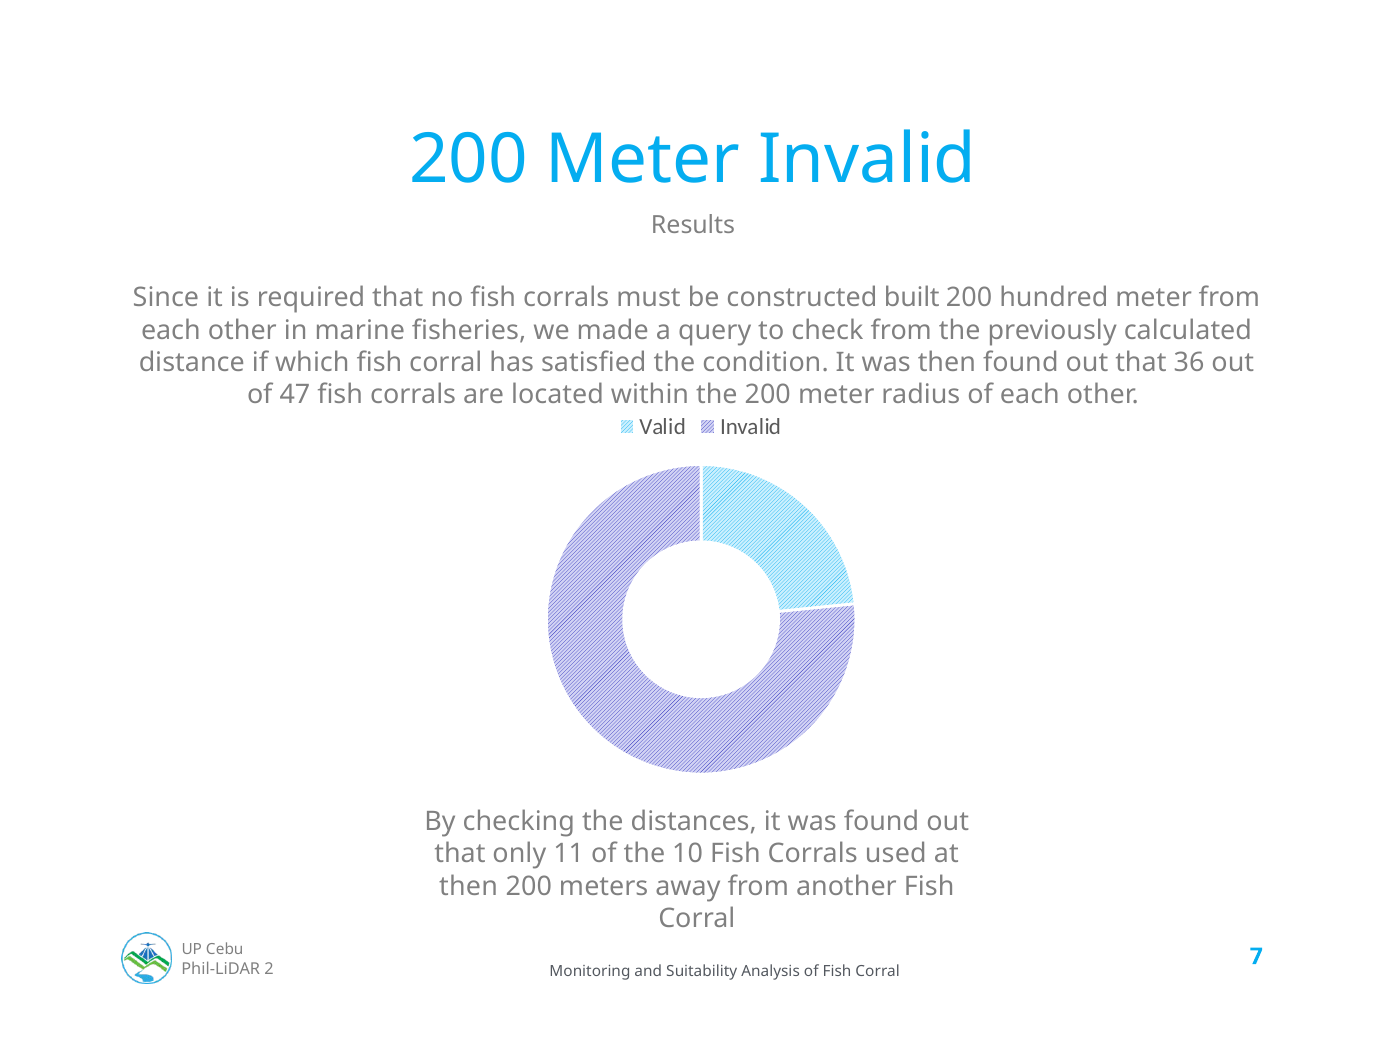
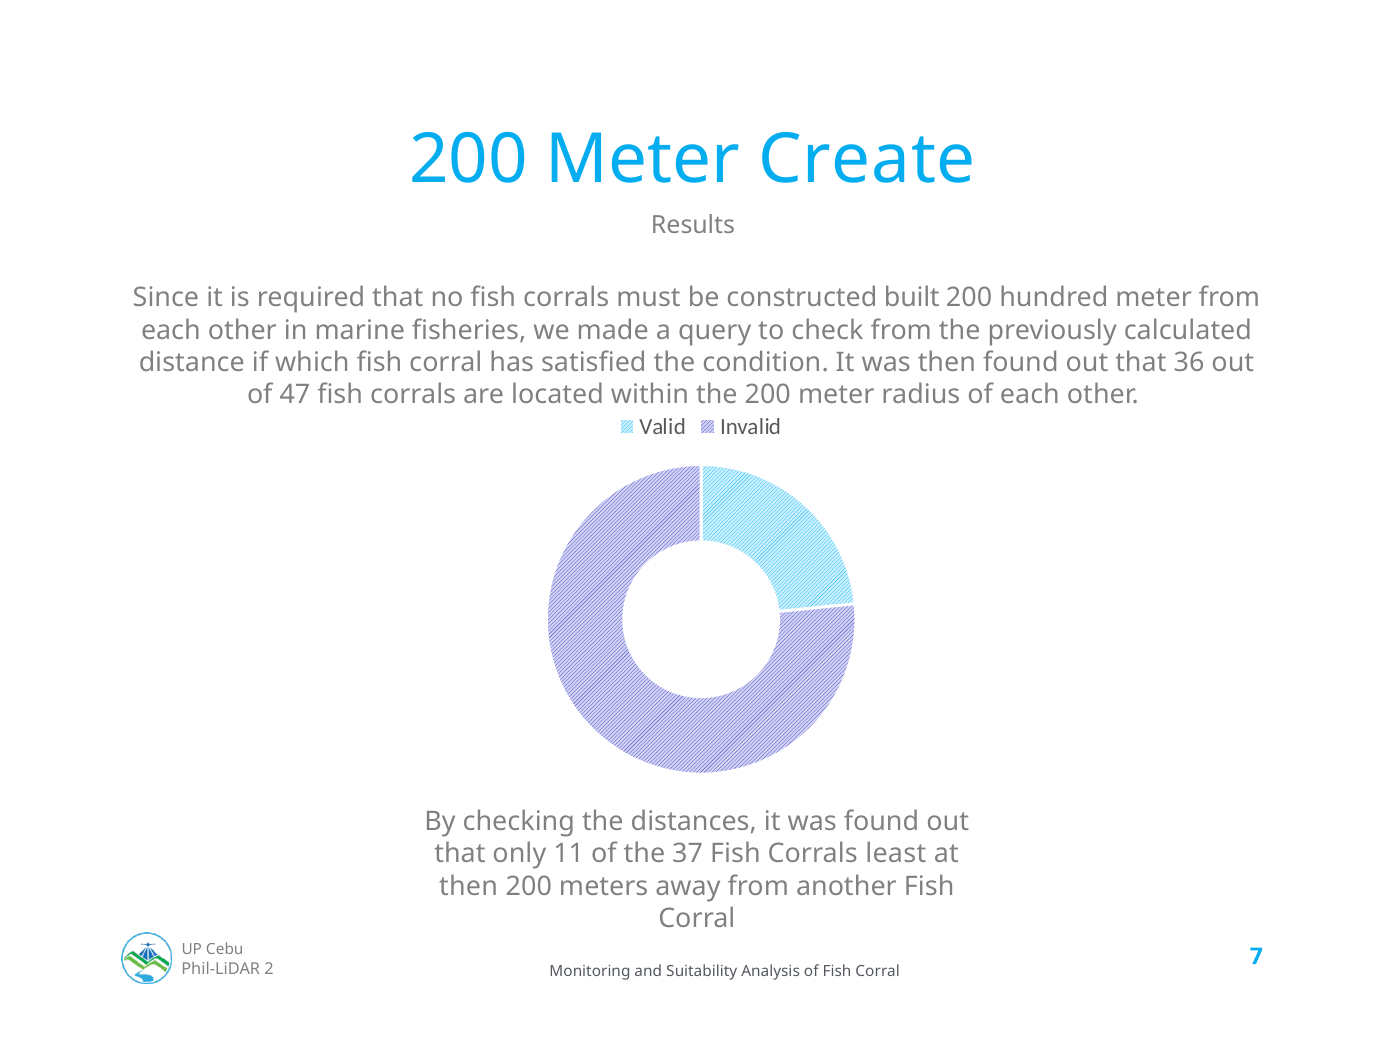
Meter Invalid: Invalid -> Create
10: 10 -> 37
used: used -> least
